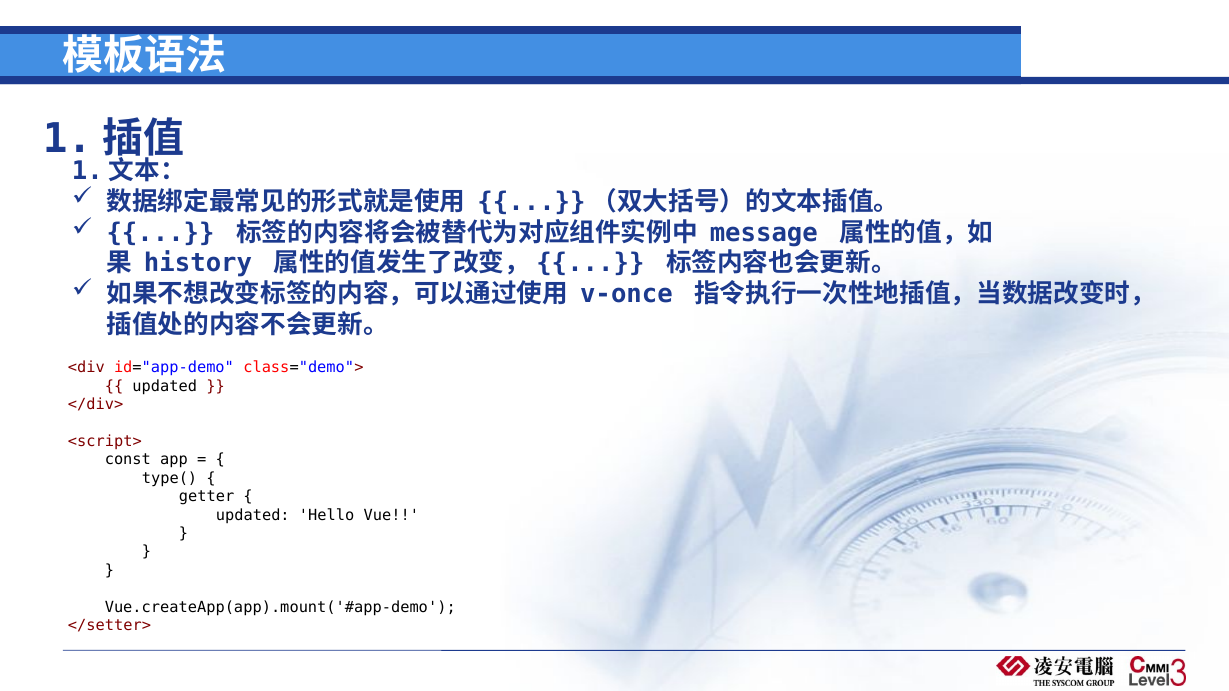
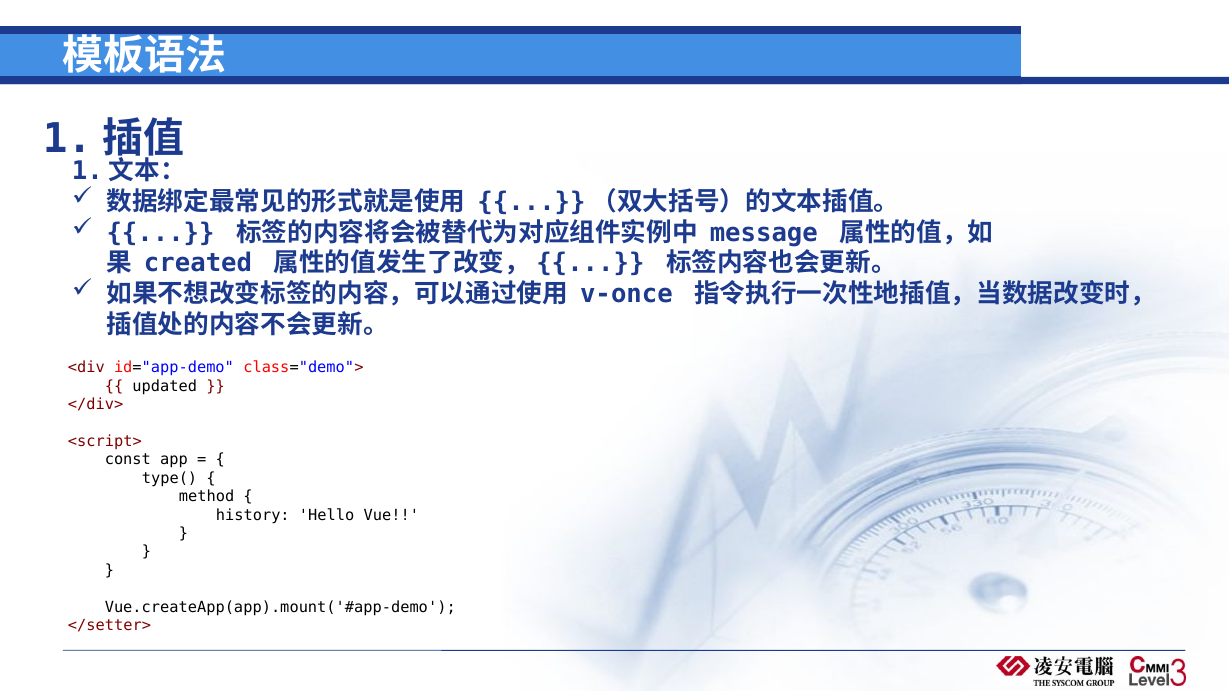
history: history -> created
getter: getter -> method
updated at (253, 515): updated -> history
